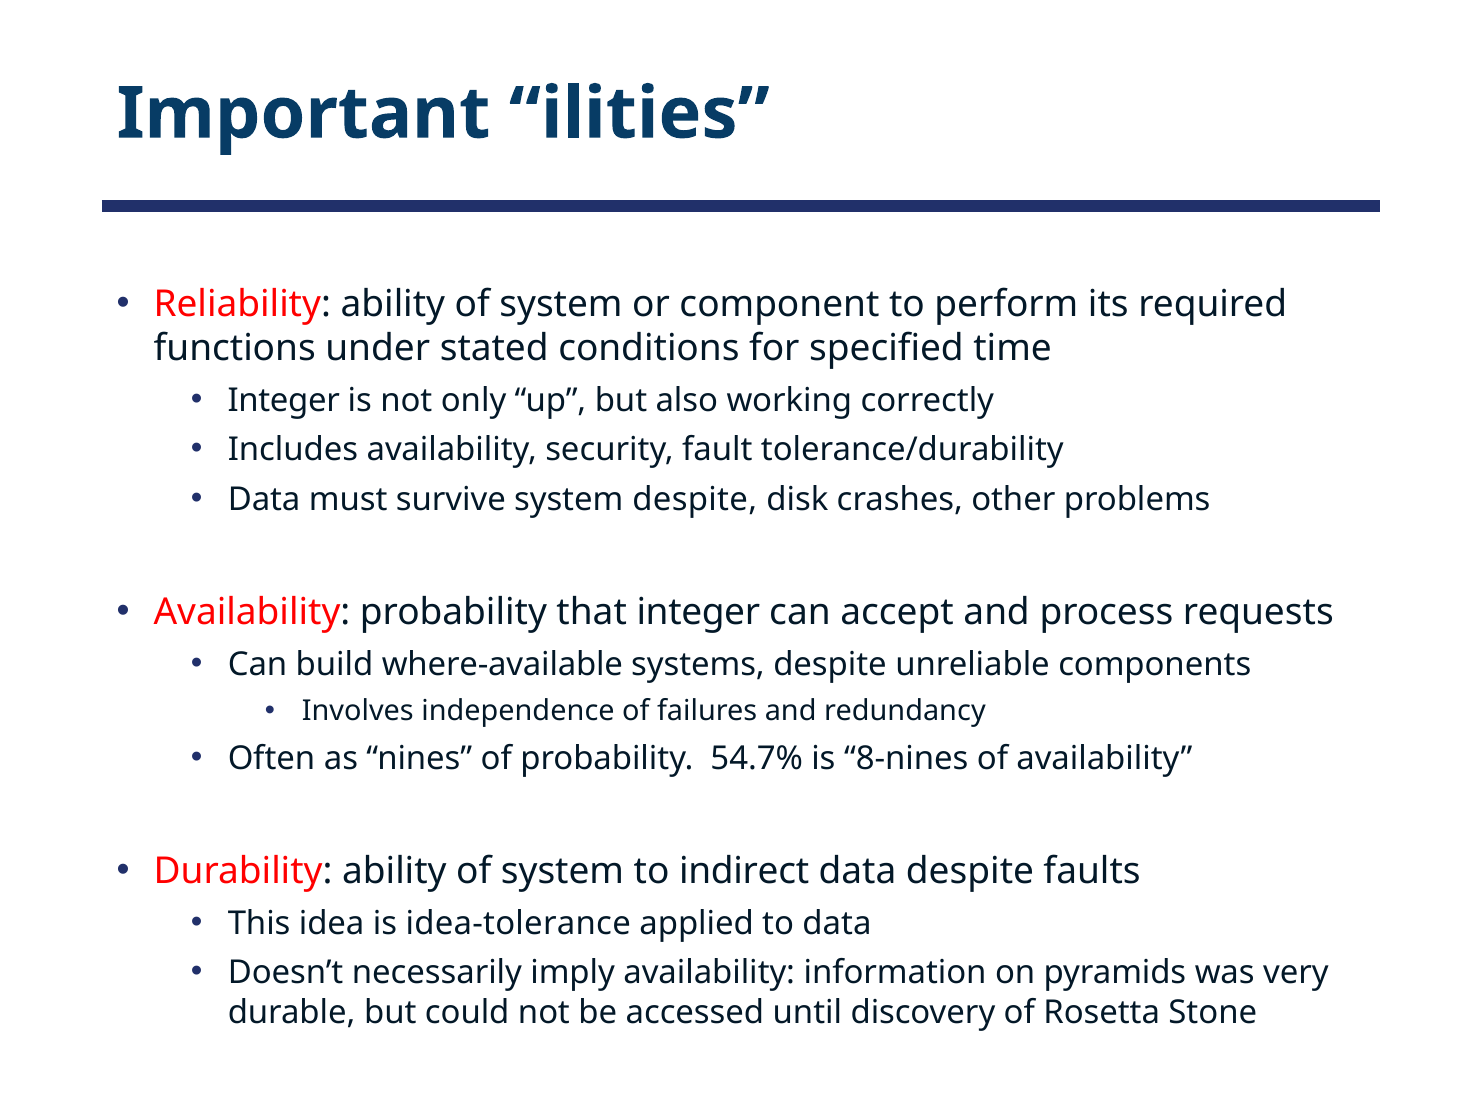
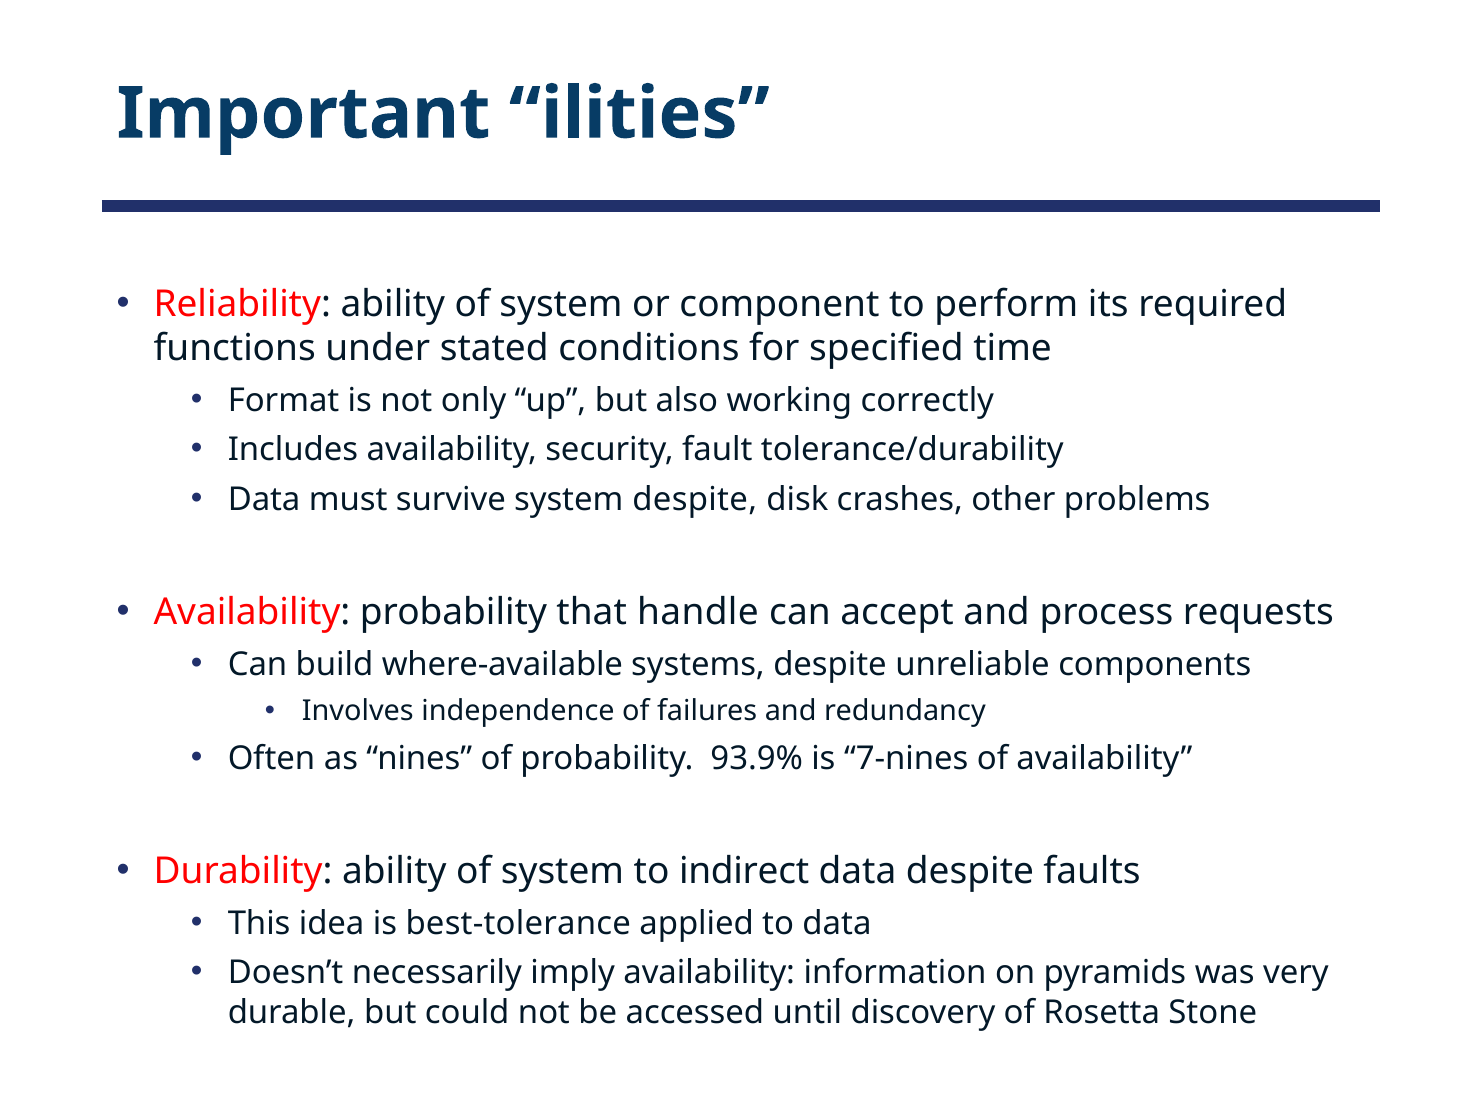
Integer at (284, 400): Integer -> Format
that integer: integer -> handle
54.7%: 54.7% -> 93.9%
8-nines: 8-nines -> 7-nines
idea-tolerance: idea-tolerance -> best-tolerance
